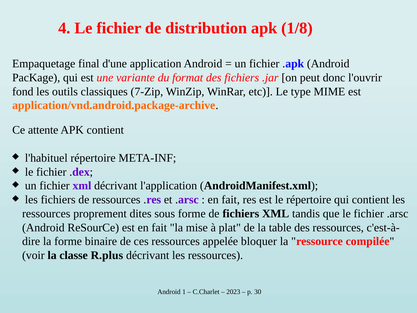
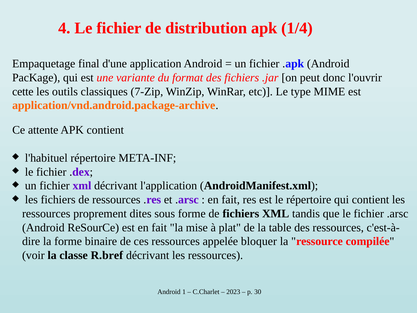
1/8: 1/8 -> 1/4
fond: fond -> cette
R.plus: R.plus -> R.bref
